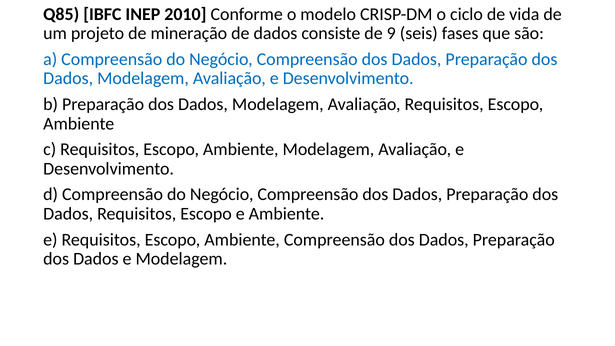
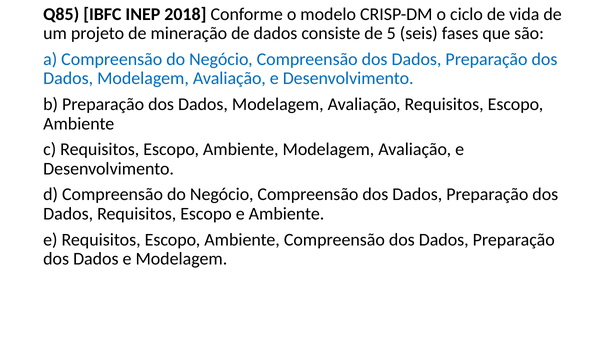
2010: 2010 -> 2018
9: 9 -> 5
